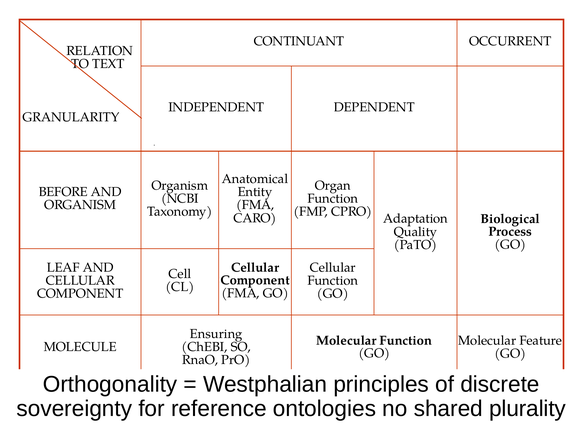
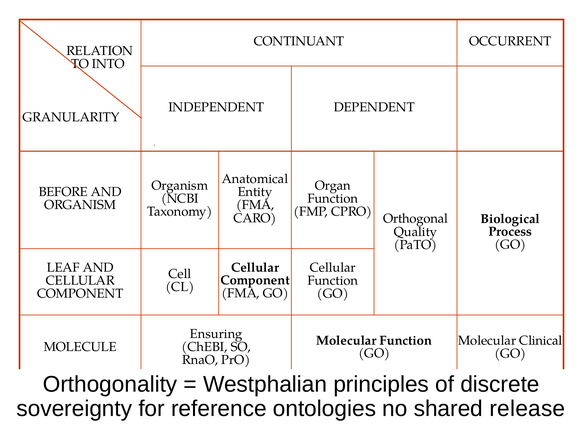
TEXT: TEXT -> INTO
Adaptation: Adaptation -> Orthogonal
Feature: Feature -> Clinical
plurality: plurality -> release
